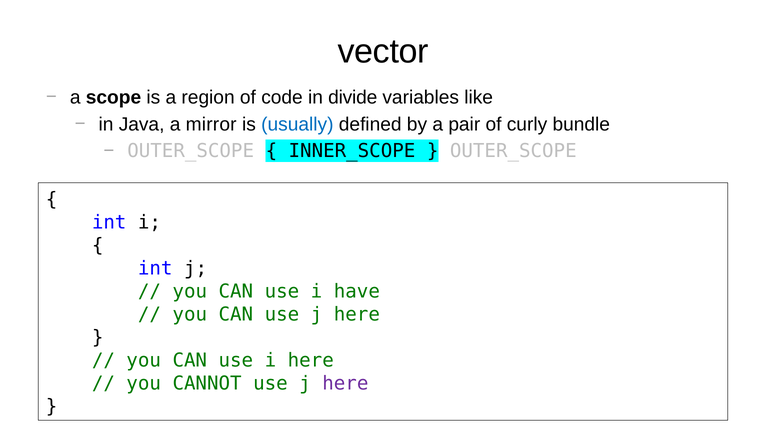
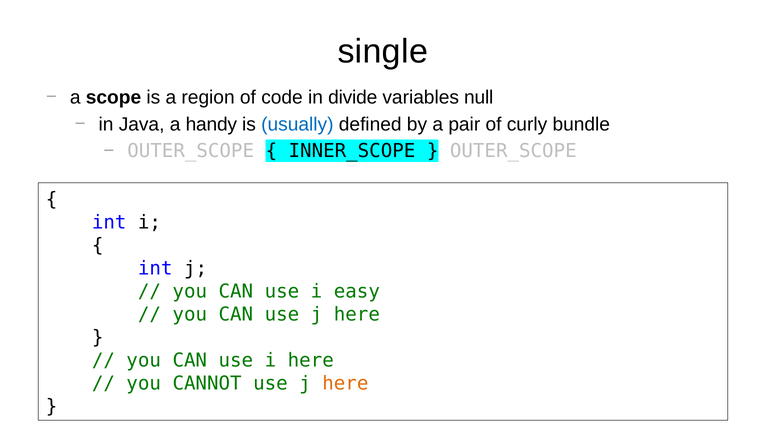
vector: vector -> single
like: like -> null
mirror: mirror -> handy
have: have -> easy
here at (345, 383) colour: purple -> orange
